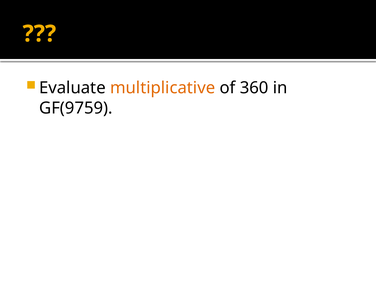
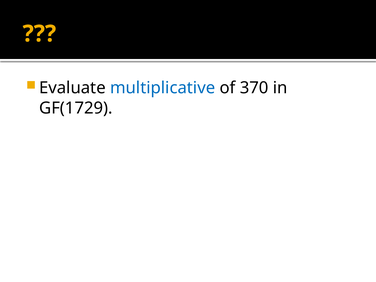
multiplicative colour: orange -> blue
360: 360 -> 370
GF(9759: GF(9759 -> GF(1729
